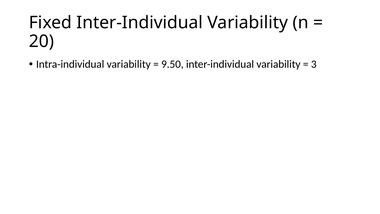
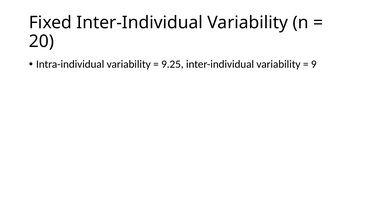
9.50: 9.50 -> 9.25
3: 3 -> 9
